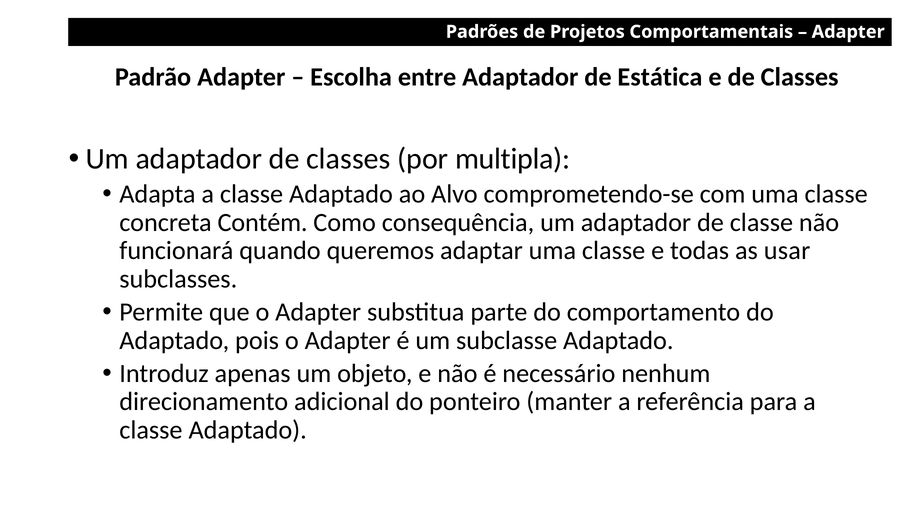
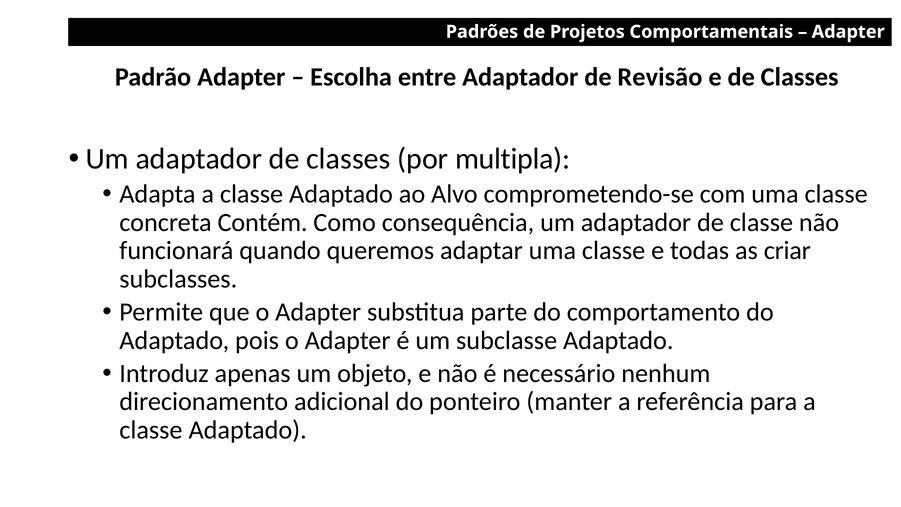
Estática: Estática -> Revisão
usar: usar -> criar
